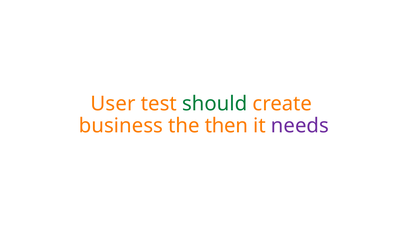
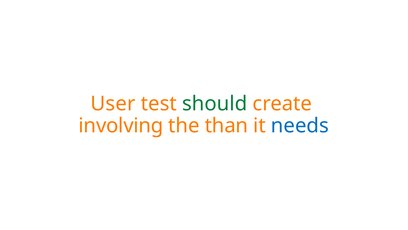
business: business -> involving
then: then -> than
needs colour: purple -> blue
